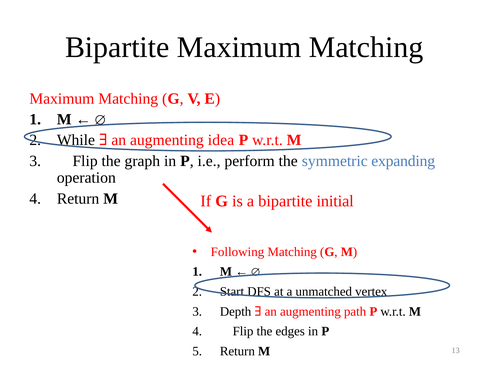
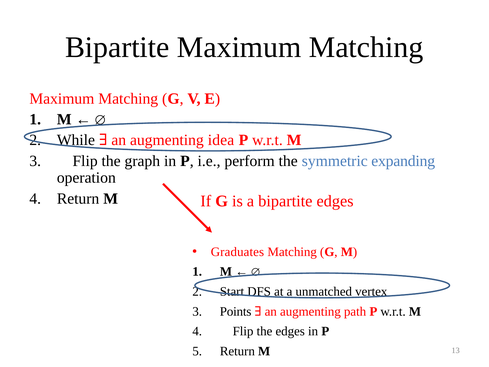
bipartite initial: initial -> edges
Following: Following -> Graduates
Depth: Depth -> Points
